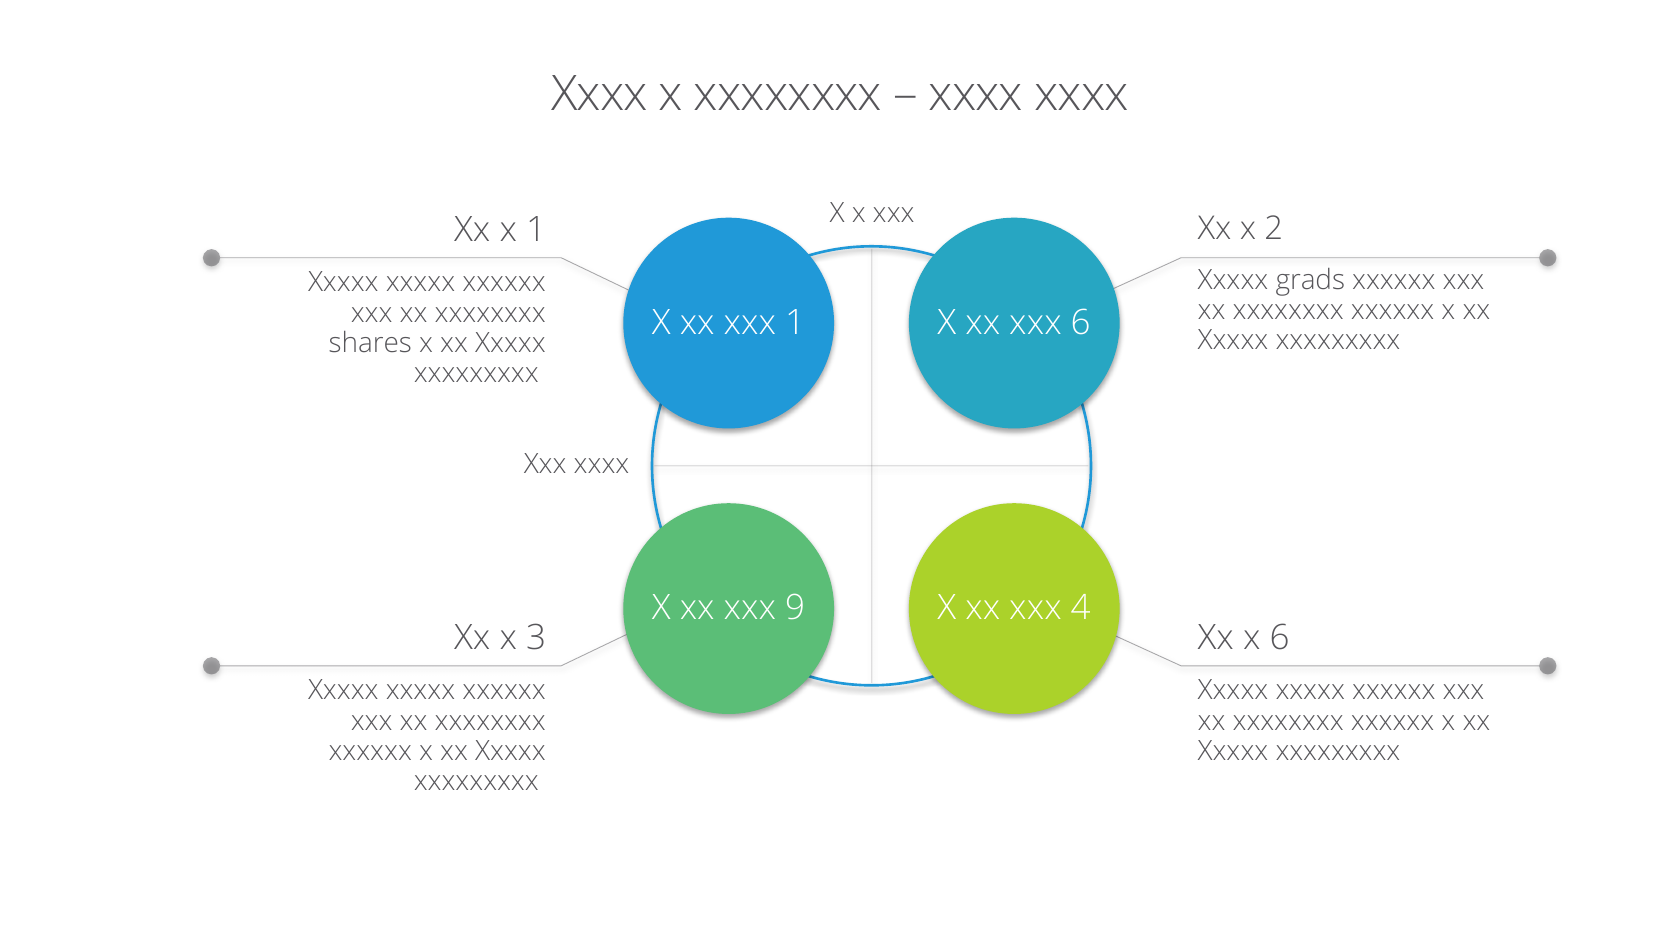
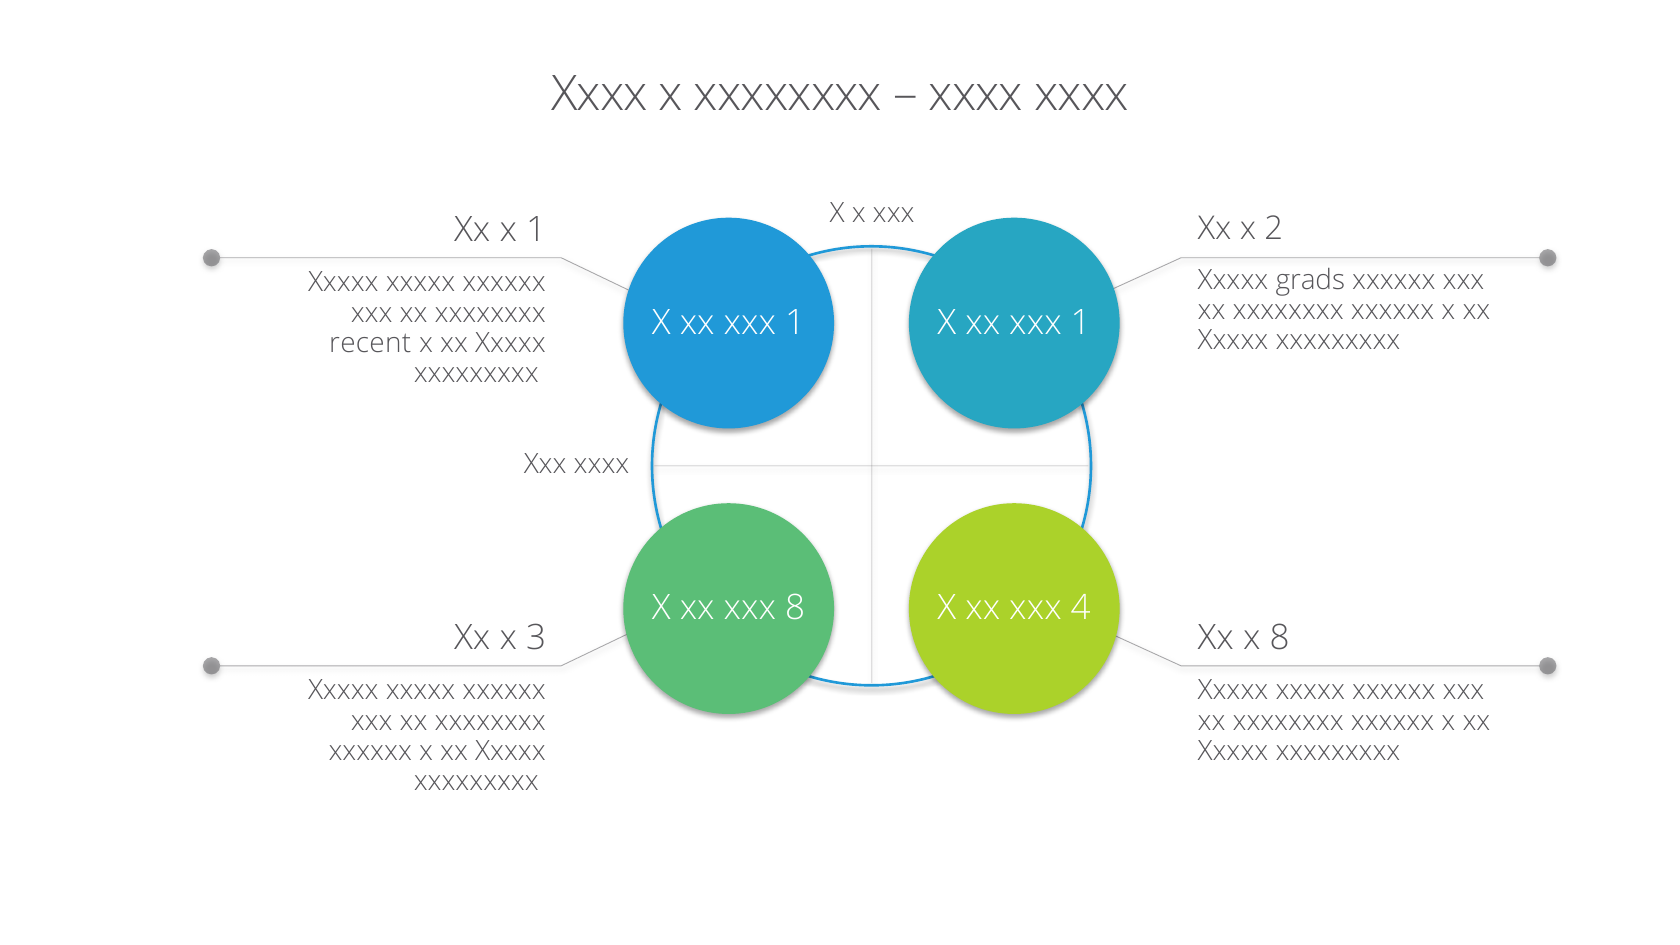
6 at (1081, 323): 6 -> 1
shares: shares -> recent
xxx 9: 9 -> 8
x 6: 6 -> 8
